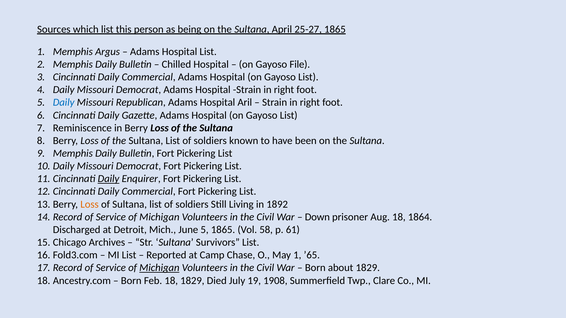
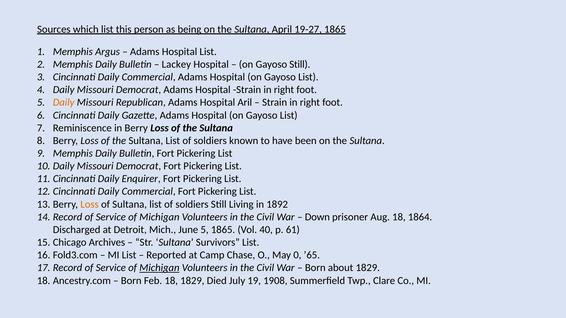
25-27: 25-27 -> 19-27
Chilled: Chilled -> Lackey
Gayoso File: File -> Still
Daily at (64, 103) colour: blue -> orange
Daily at (109, 179) underline: present -> none
58: 58 -> 40
May 1: 1 -> 0
